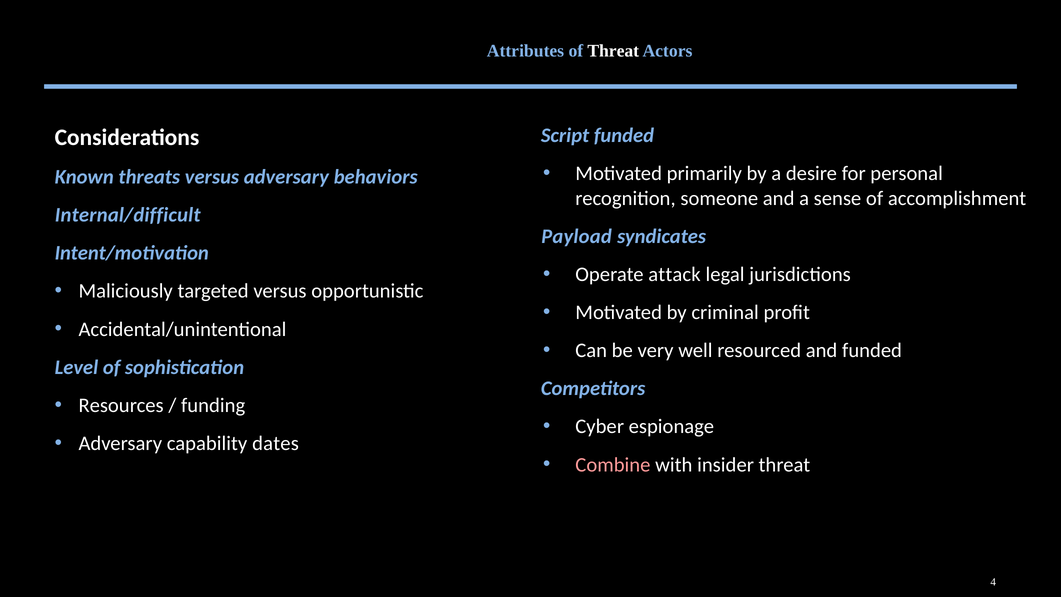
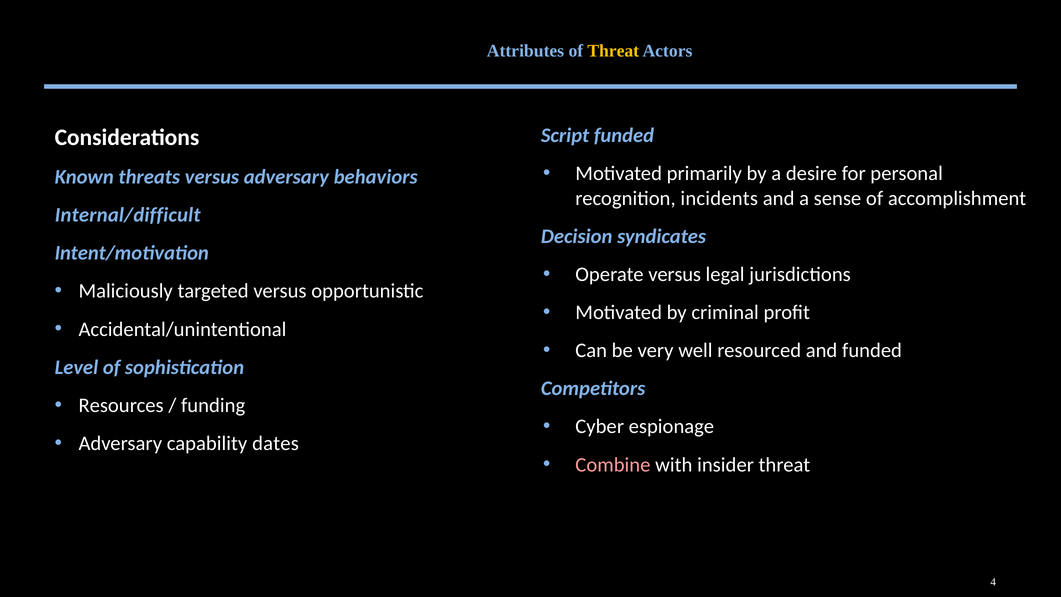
Threat at (613, 51) colour: white -> yellow
someone: someone -> incidents
Payload: Payload -> Decision
Operate attack: attack -> versus
